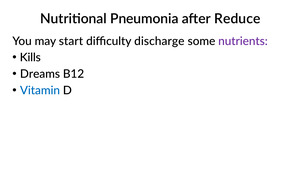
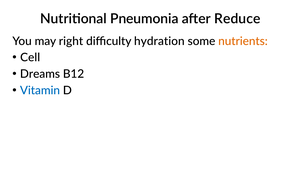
start: start -> right
discharge: discharge -> hydration
nutrients colour: purple -> orange
Kills: Kills -> Cell
